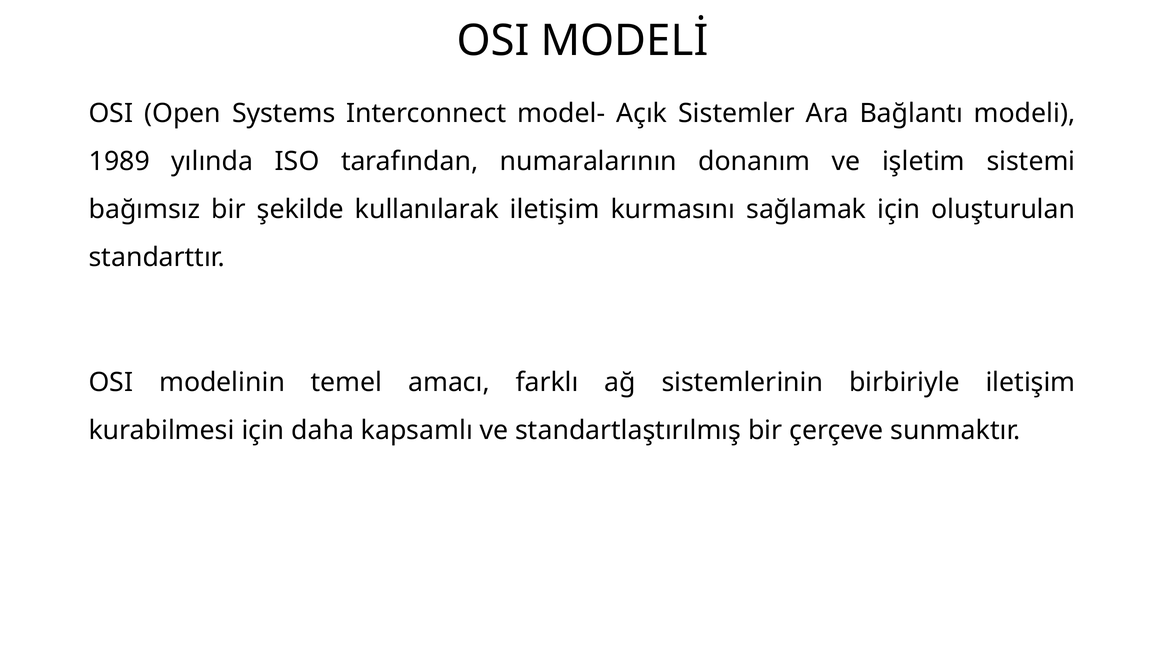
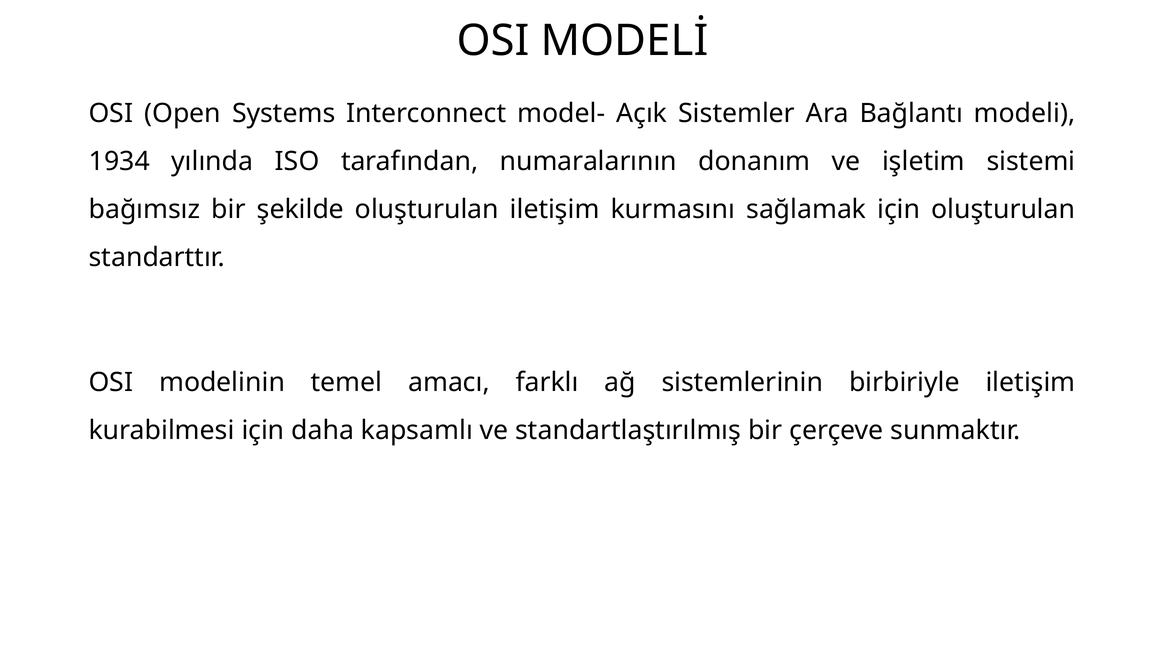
1989: 1989 -> 1934
şekilde kullanılarak: kullanılarak -> oluşturulan
